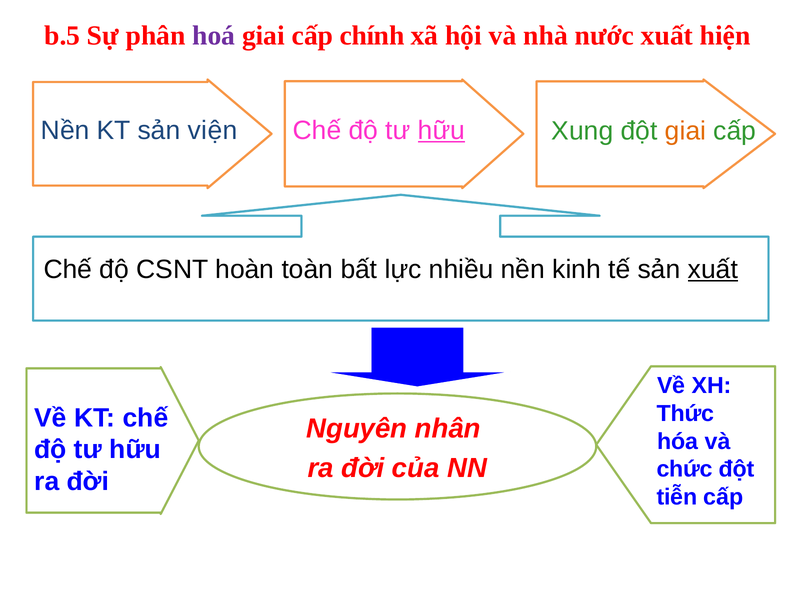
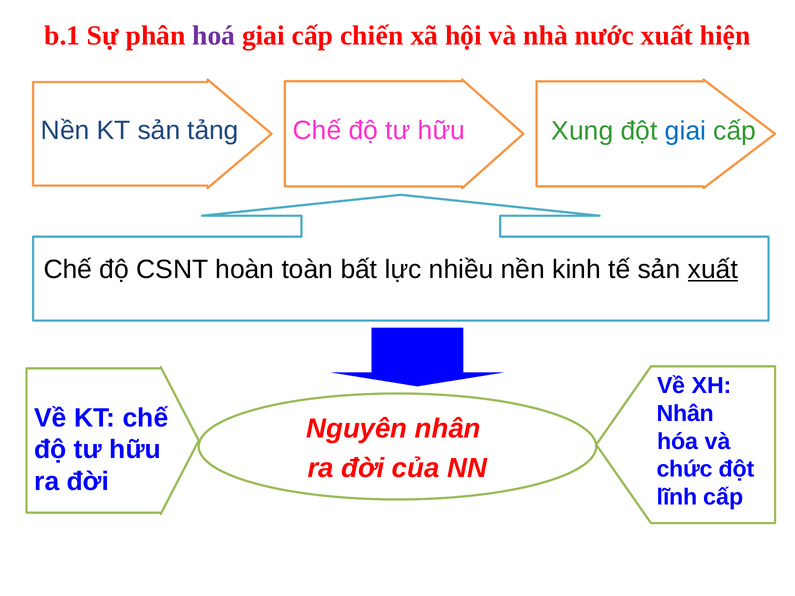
b.5: b.5 -> b.1
chính: chính -> chiến
viện: viện -> tảng
hữu at (441, 130) underline: present -> none
giai at (686, 131) colour: orange -> blue
Thức at (685, 414): Thức -> Nhân
tiễn: tiễn -> lĩnh
